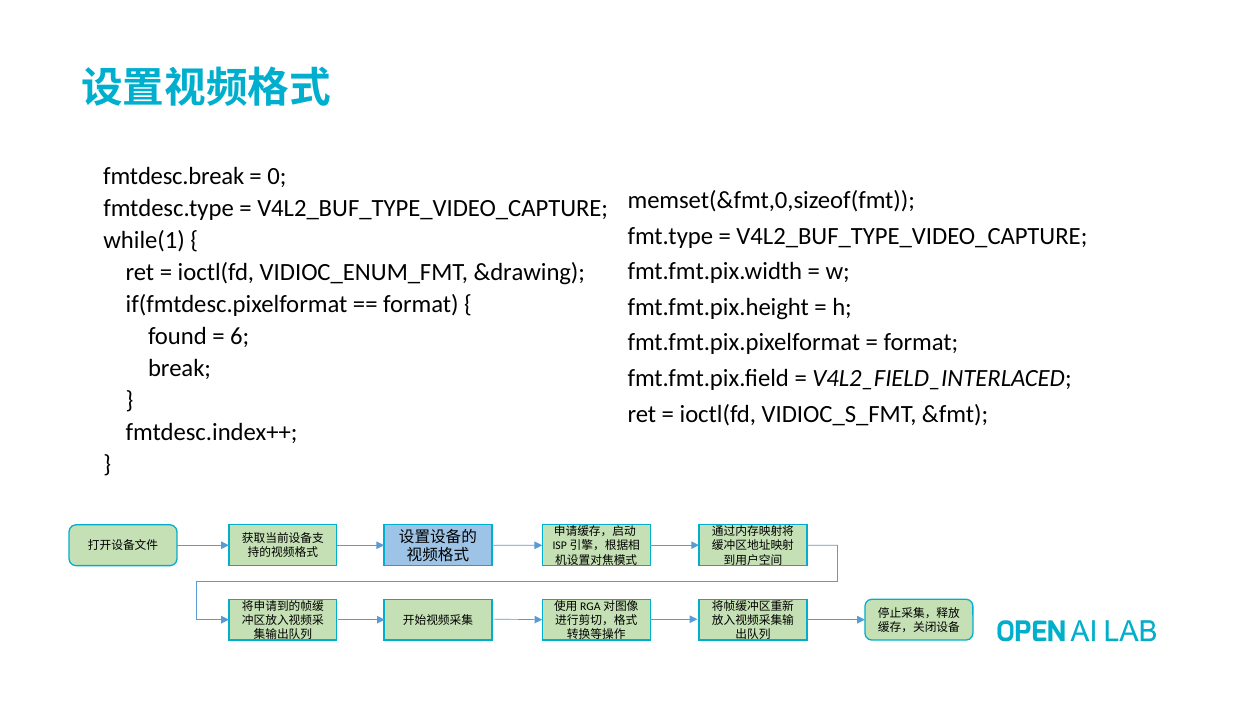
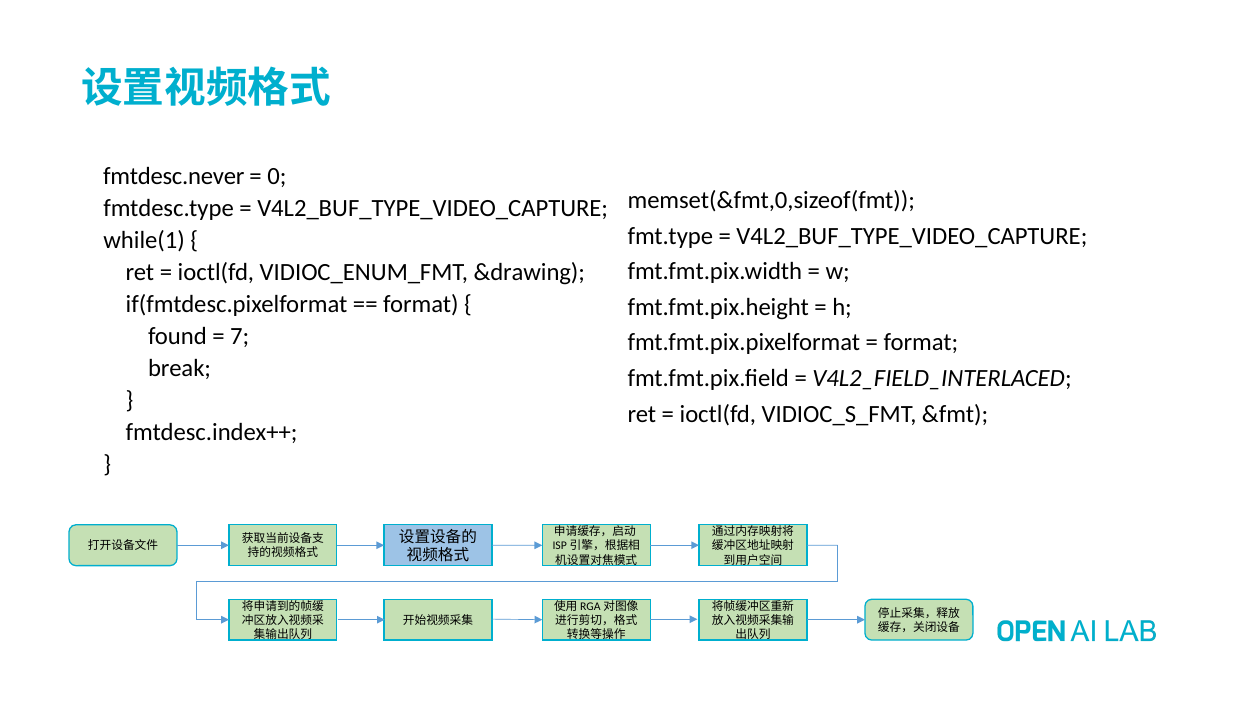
fmtdesc.break: fmtdesc.break -> fmtdesc.never
6: 6 -> 7
